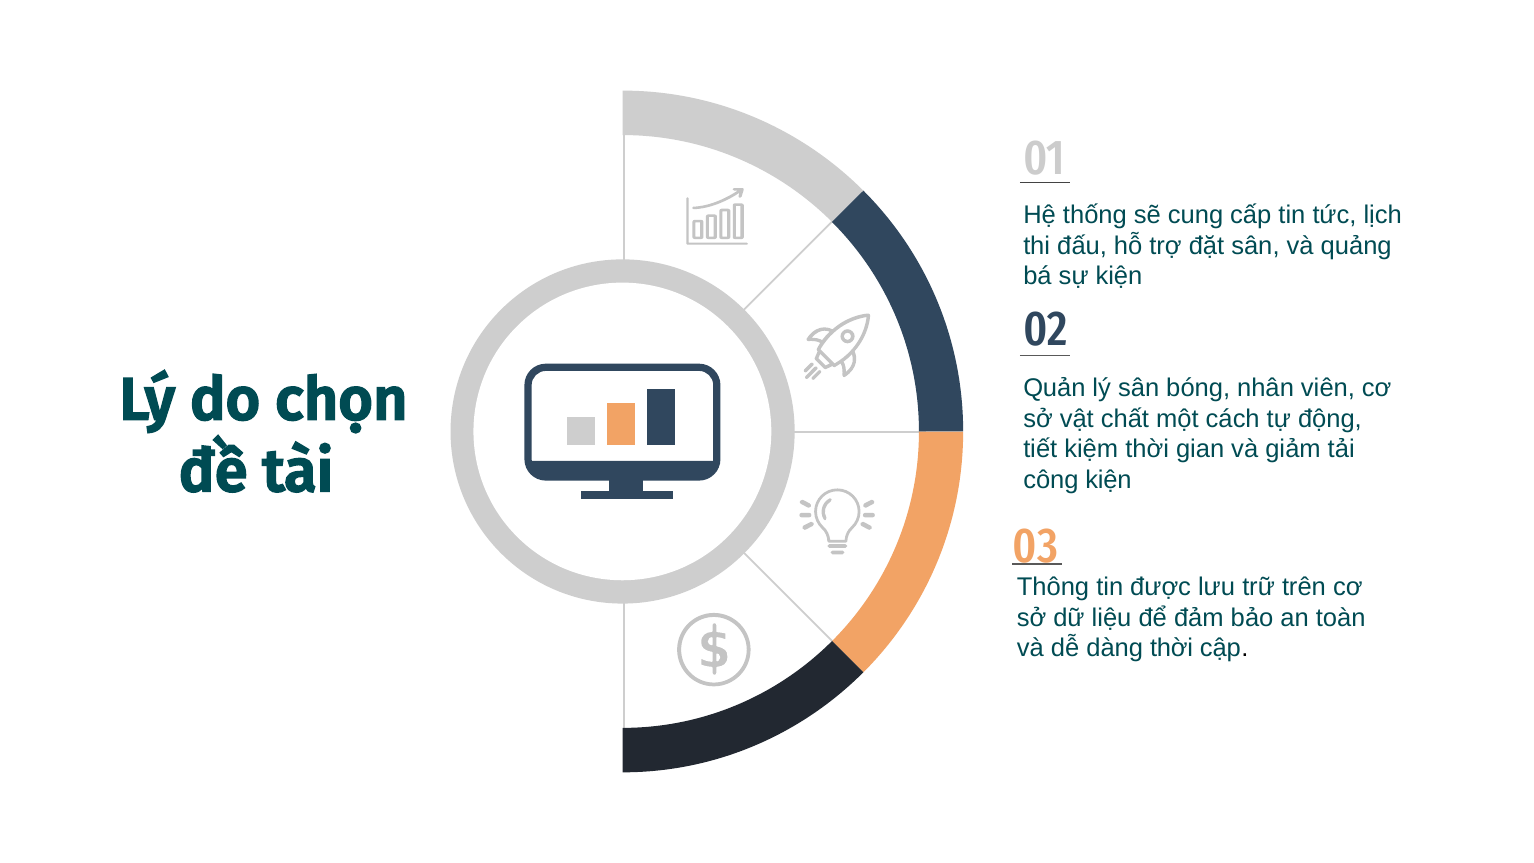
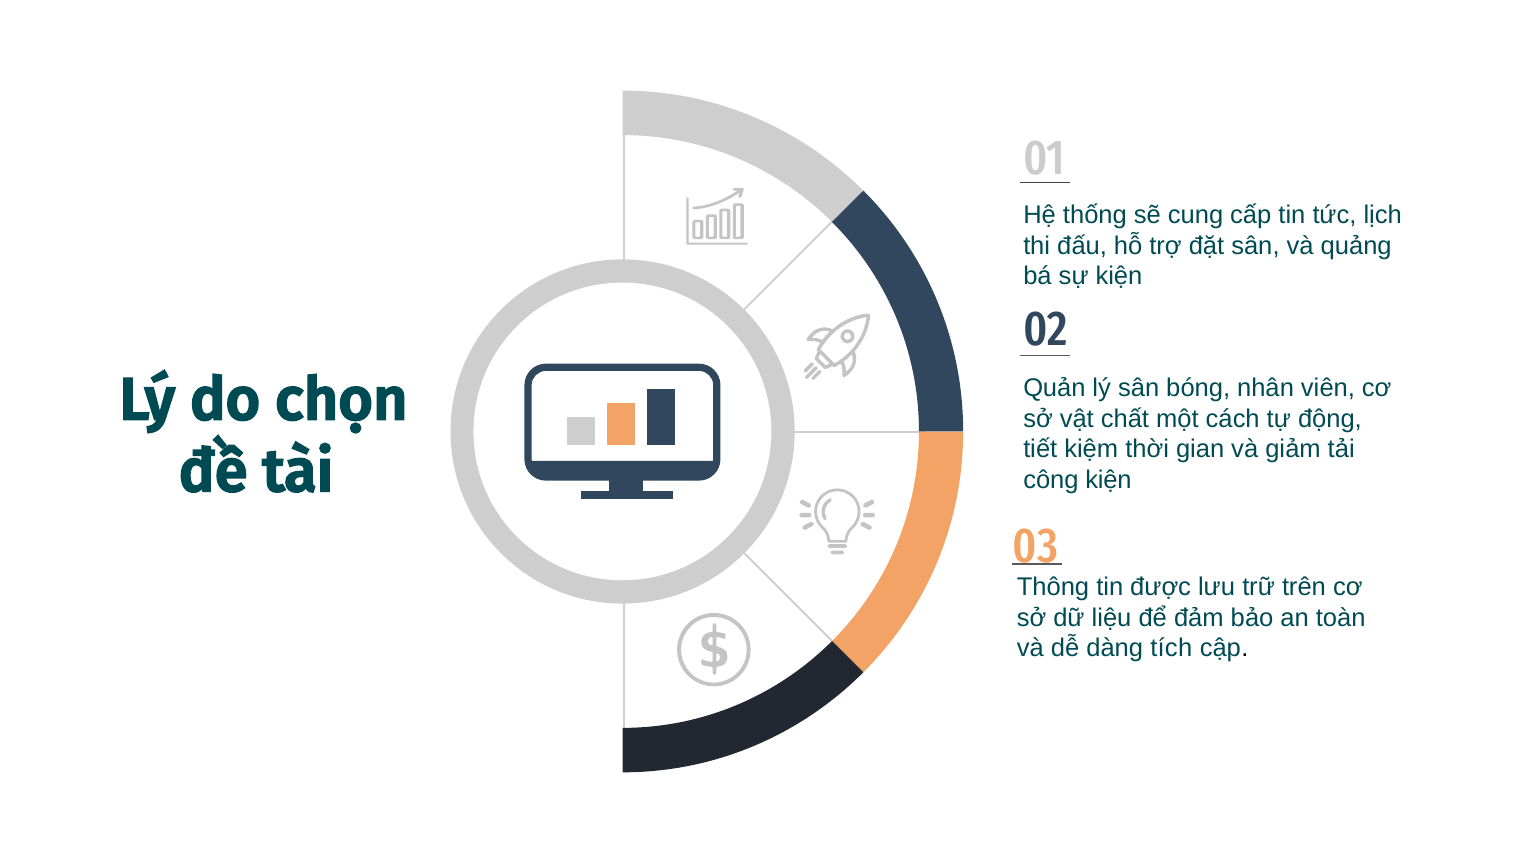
dàng thời: thời -> tích
